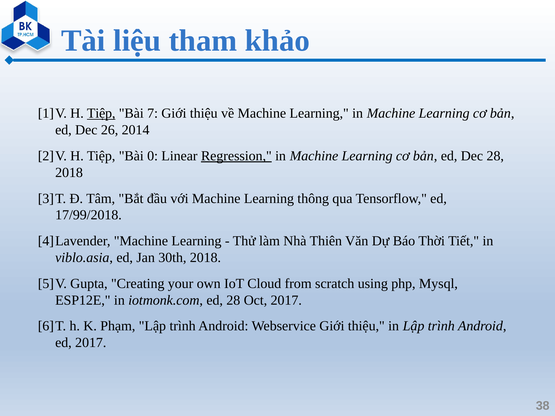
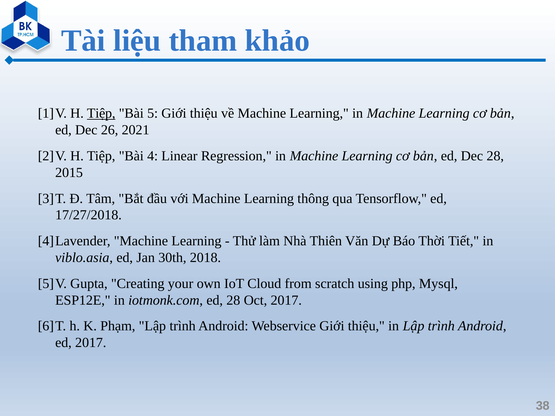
7: 7 -> 5
2014: 2014 -> 2021
0: 0 -> 4
Regression underline: present -> none
2018 at (69, 173): 2018 -> 2015
17/99/2018: 17/99/2018 -> 17/27/2018
